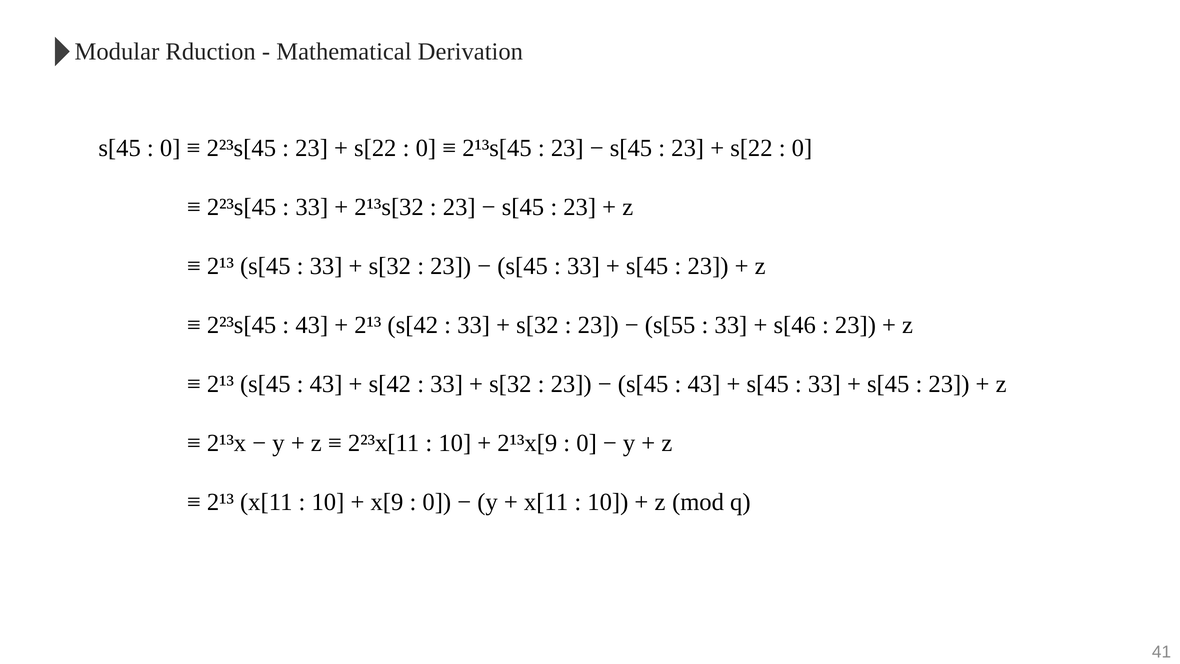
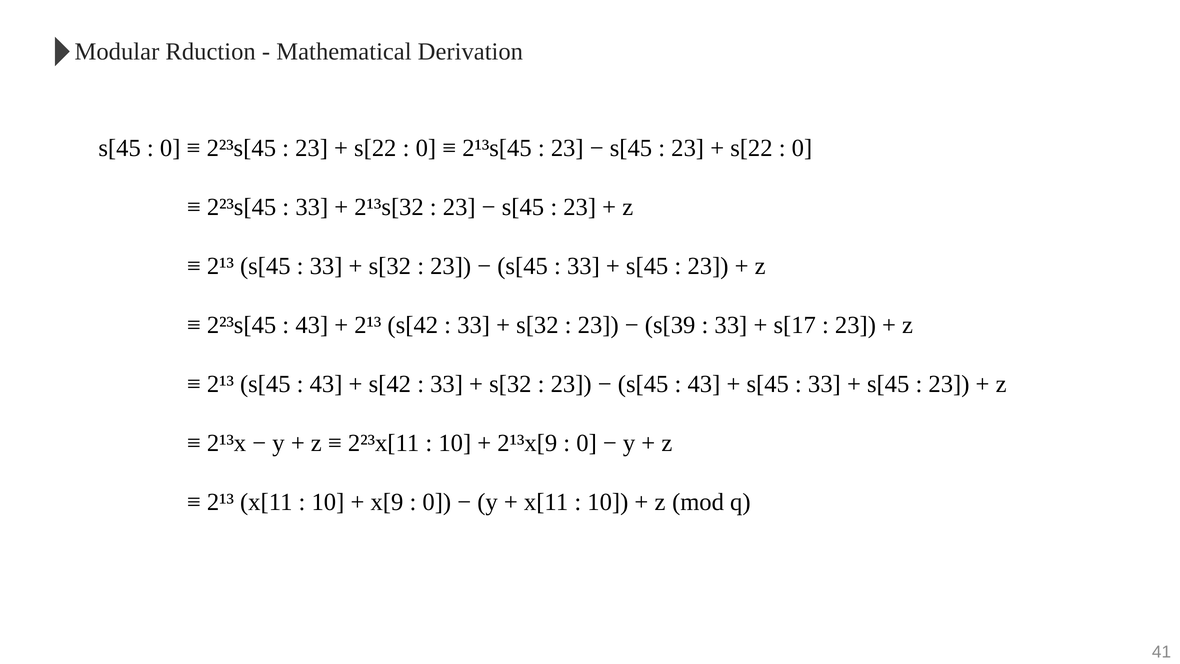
s[55: s[55 -> s[39
s[46: s[46 -> s[17
